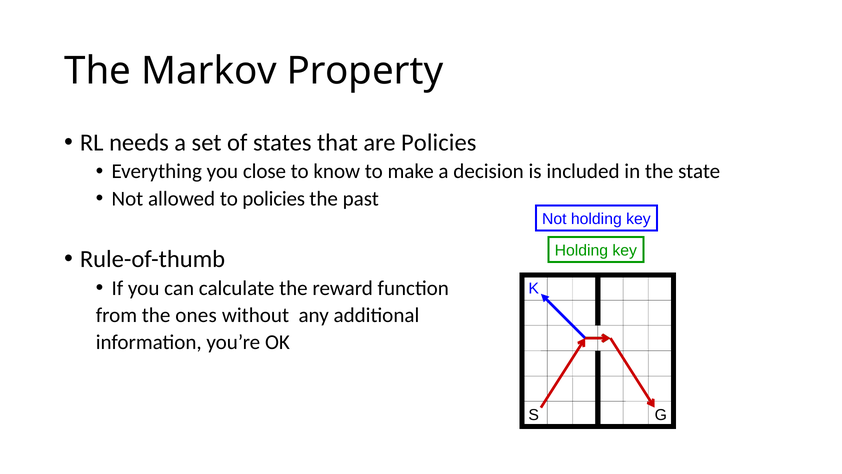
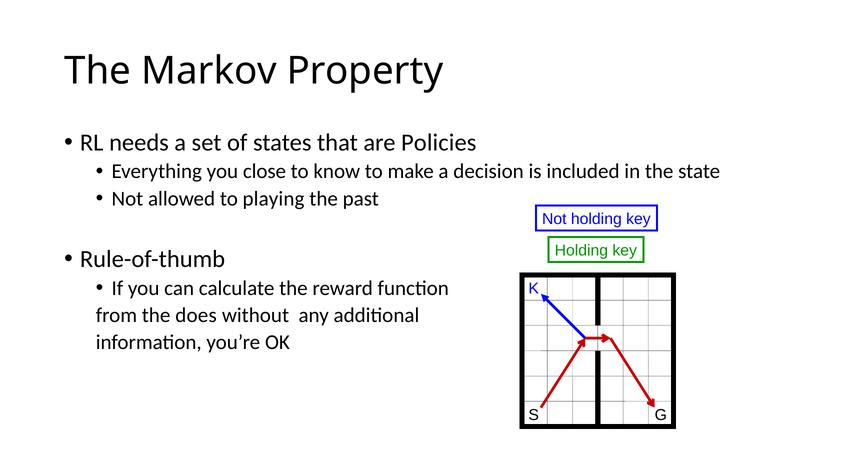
to policies: policies -> playing
ones: ones -> does
